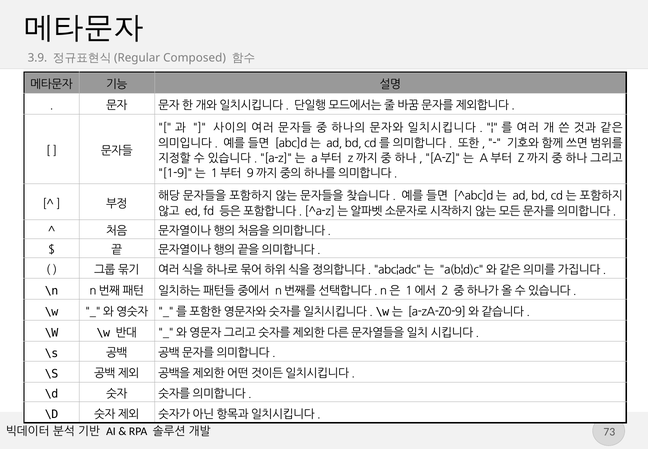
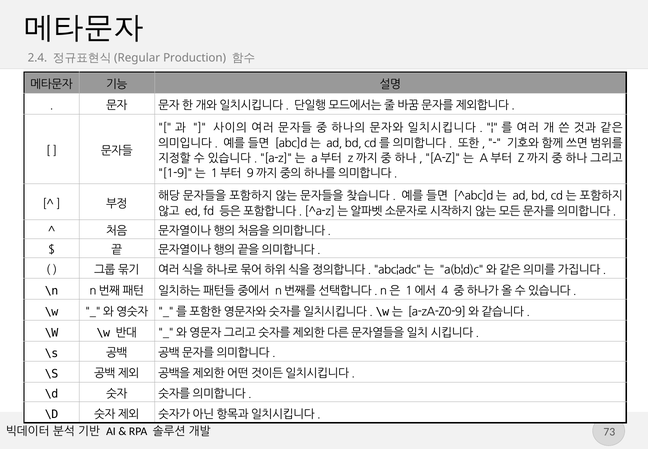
3.9: 3.9 -> 2.4
Composed: Composed -> Production
2: 2 -> 4
